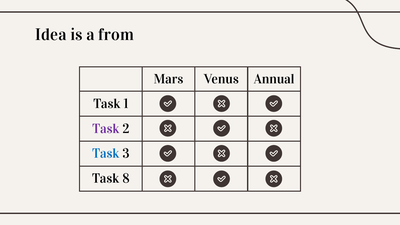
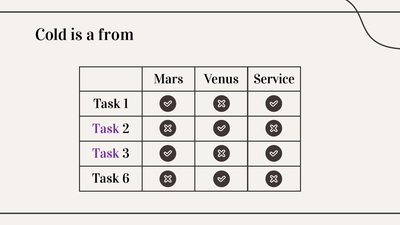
Idea: Idea -> Cold
Annual: Annual -> Service
Task at (106, 154) colour: blue -> purple
8: 8 -> 6
